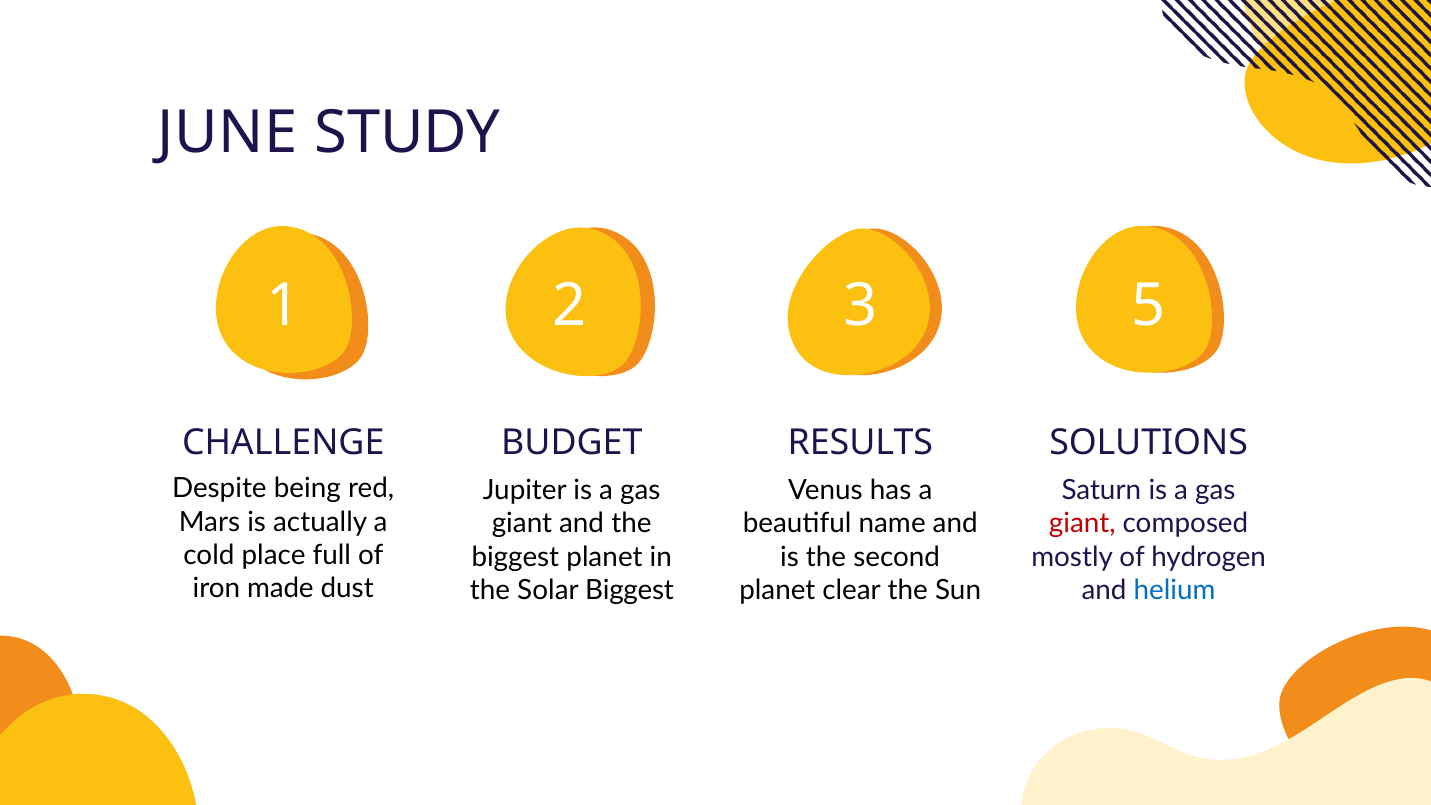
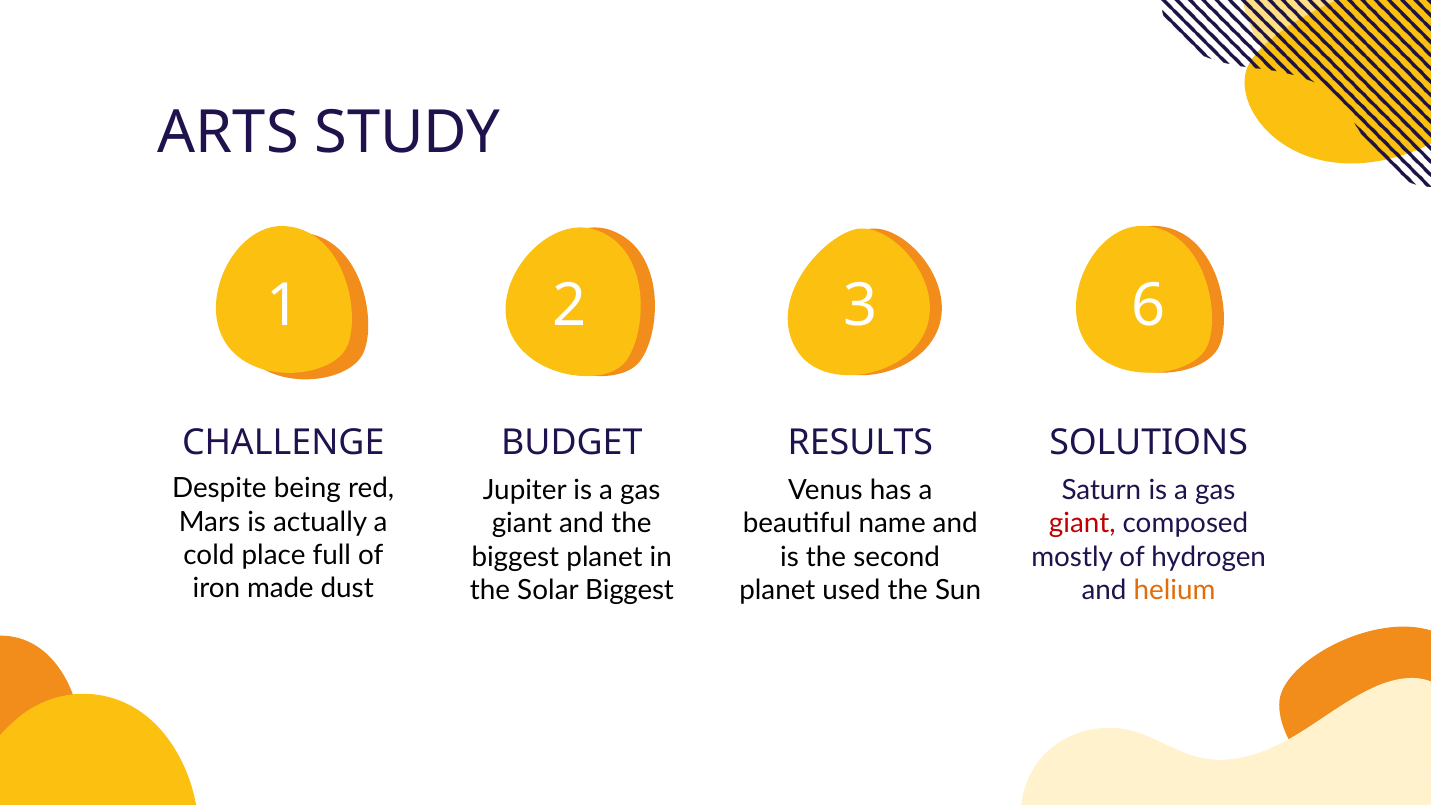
JUNE: JUNE -> ARTS
5: 5 -> 6
clear: clear -> used
helium colour: blue -> orange
